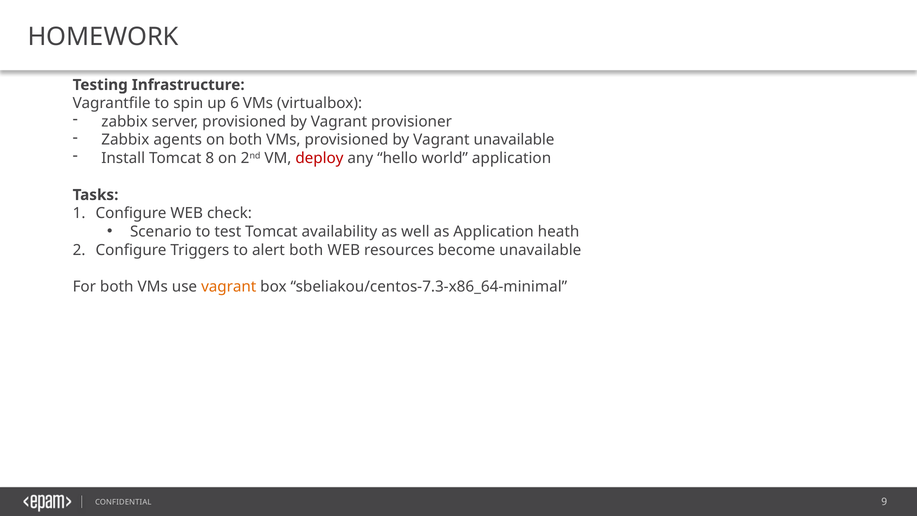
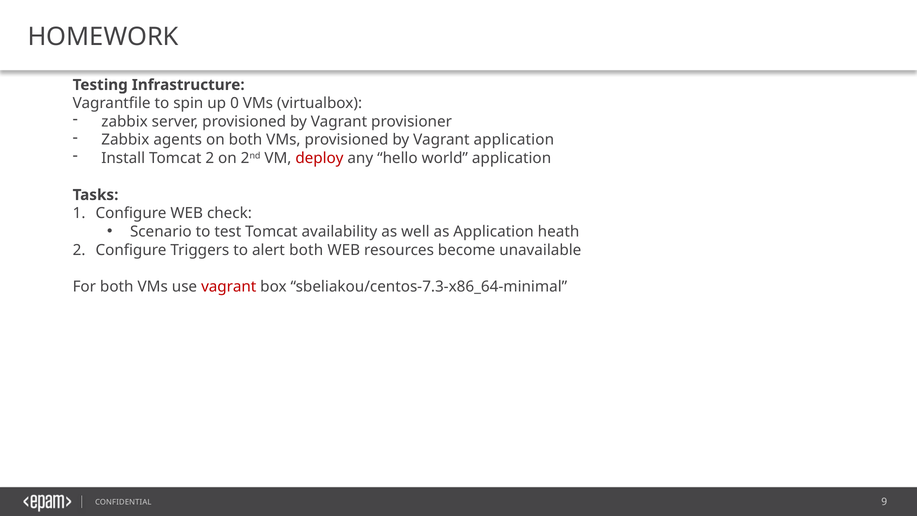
6: 6 -> 0
Vagrant unavailable: unavailable -> application
Tomcat 8: 8 -> 2
vagrant at (229, 287) colour: orange -> red
